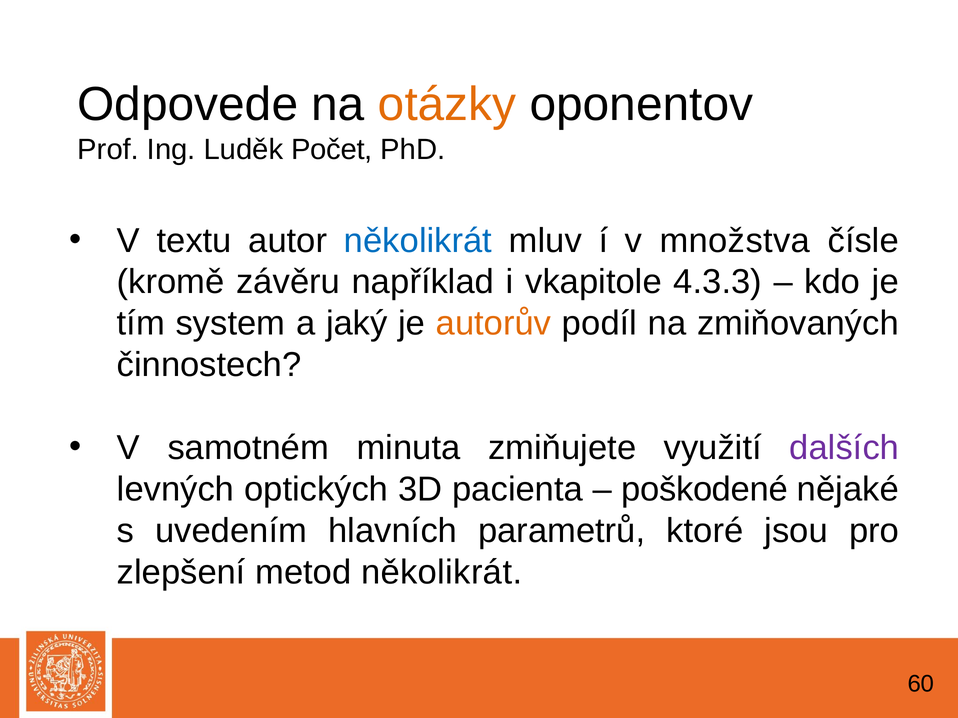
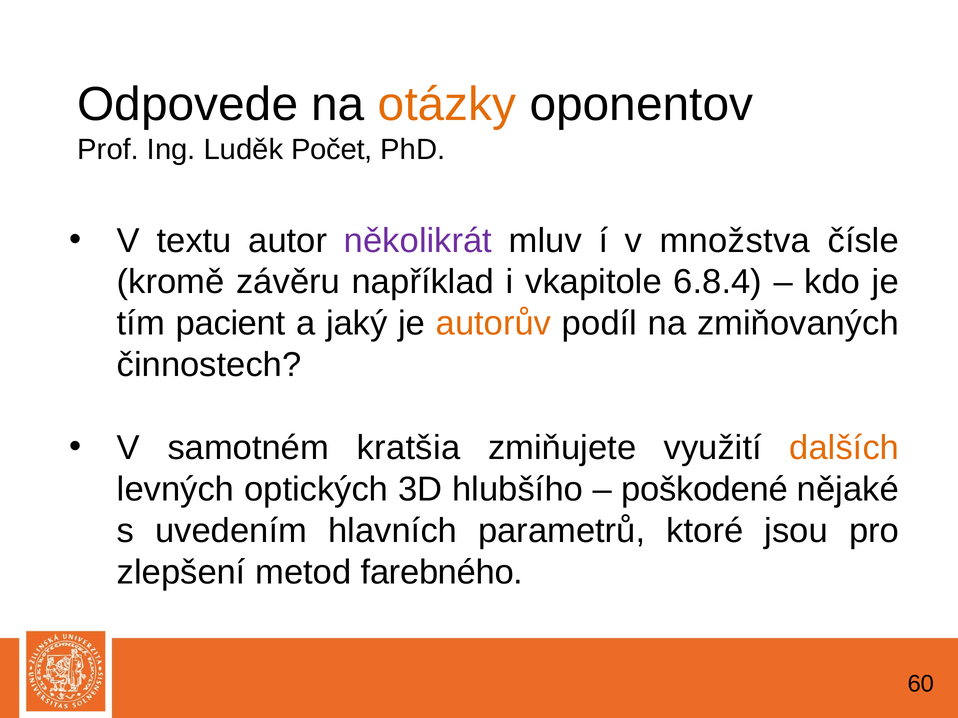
několikrát at (418, 241) colour: blue -> purple
4.3.3: 4.3.3 -> 6.8.4
system: system -> pacient
minuta: minuta -> kratšia
dalších colour: purple -> orange
pacienta: pacienta -> hlubšího
metod několikrát: několikrát -> farebného
